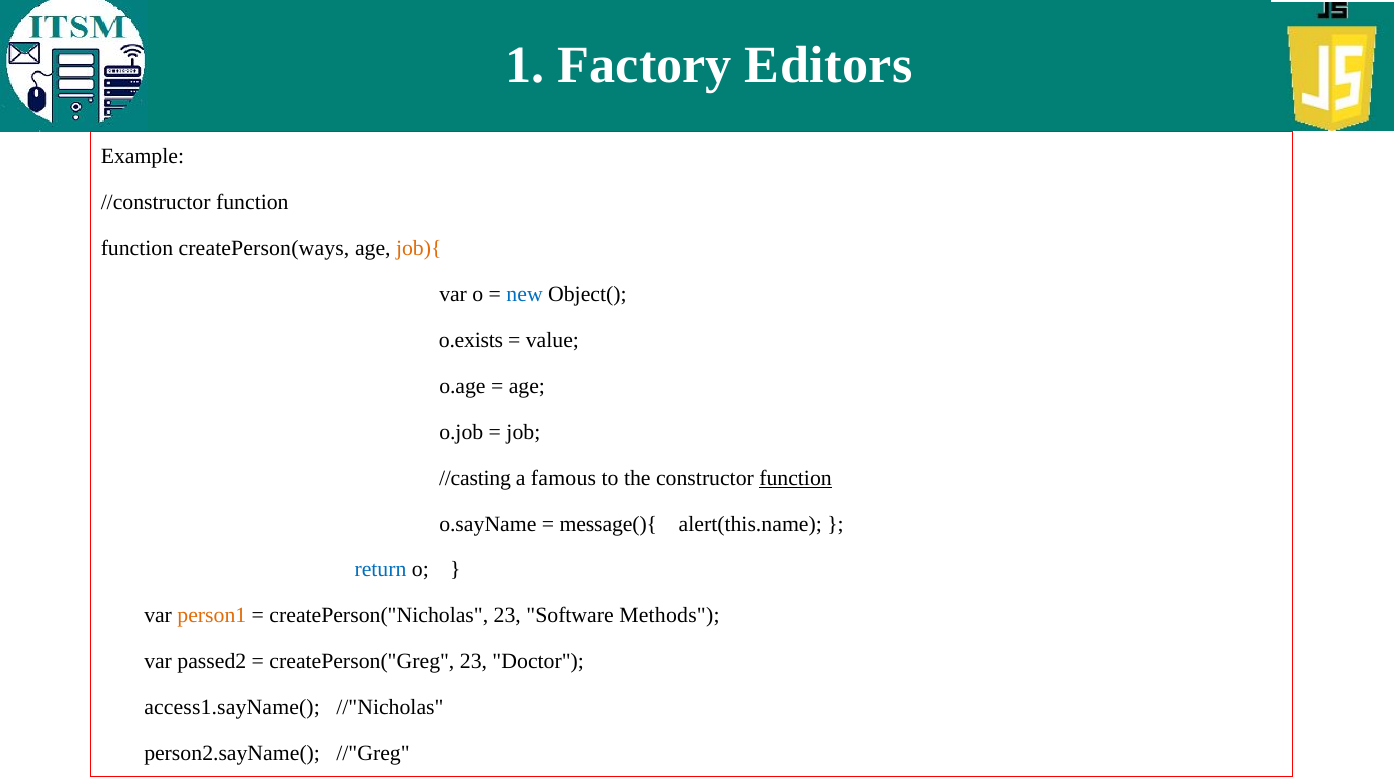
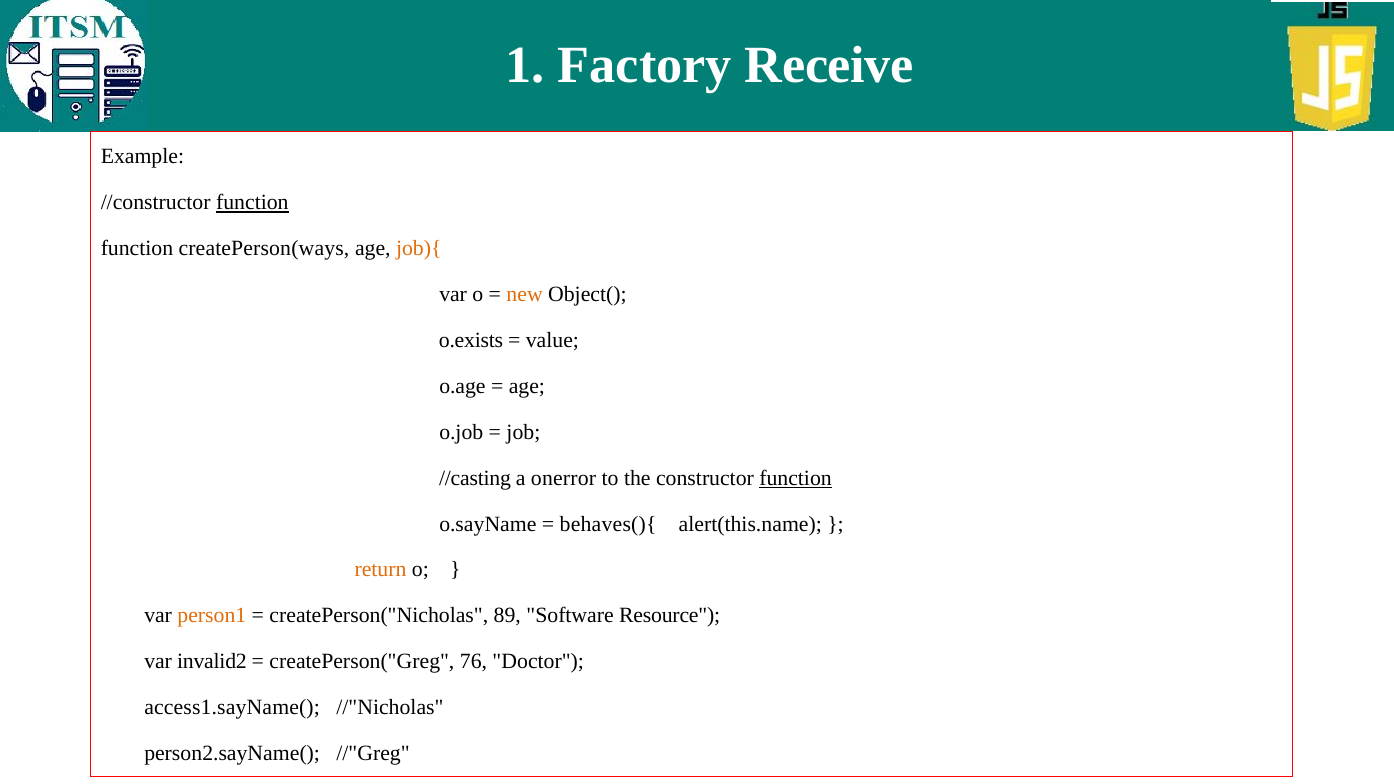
Editors: Editors -> Receive
function at (252, 203) underline: none -> present
new colour: blue -> orange
famous: famous -> onerror
message(){: message(){ -> behaves(){
return colour: blue -> orange
createPerson("Nicholas 23: 23 -> 89
Methods: Methods -> Resource
passed2: passed2 -> invalid2
createPerson("Greg 23: 23 -> 76
